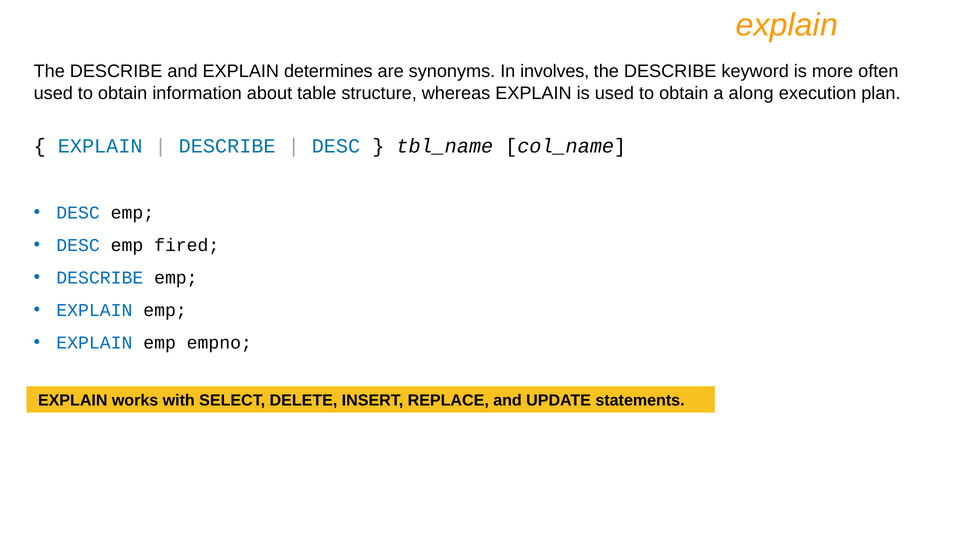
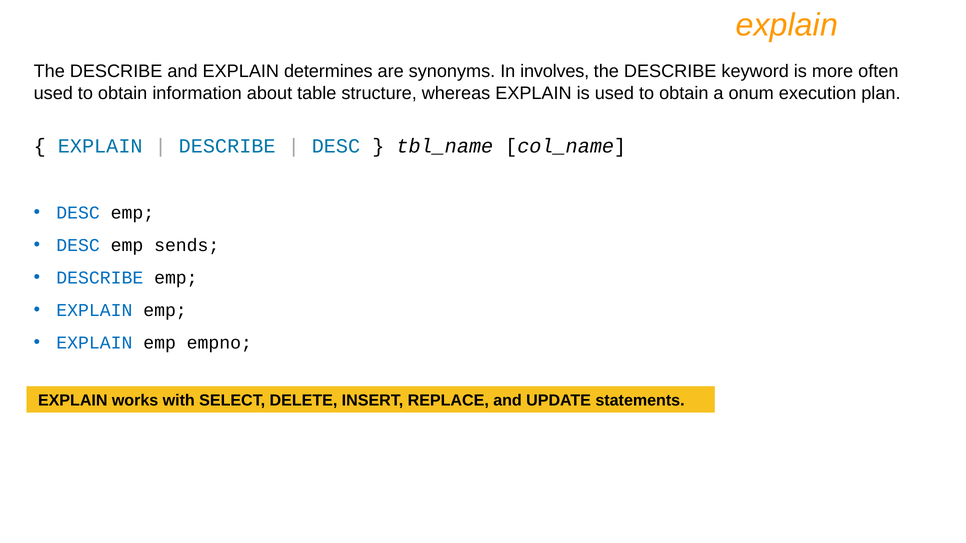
along: along -> onum
fired: fired -> sends
